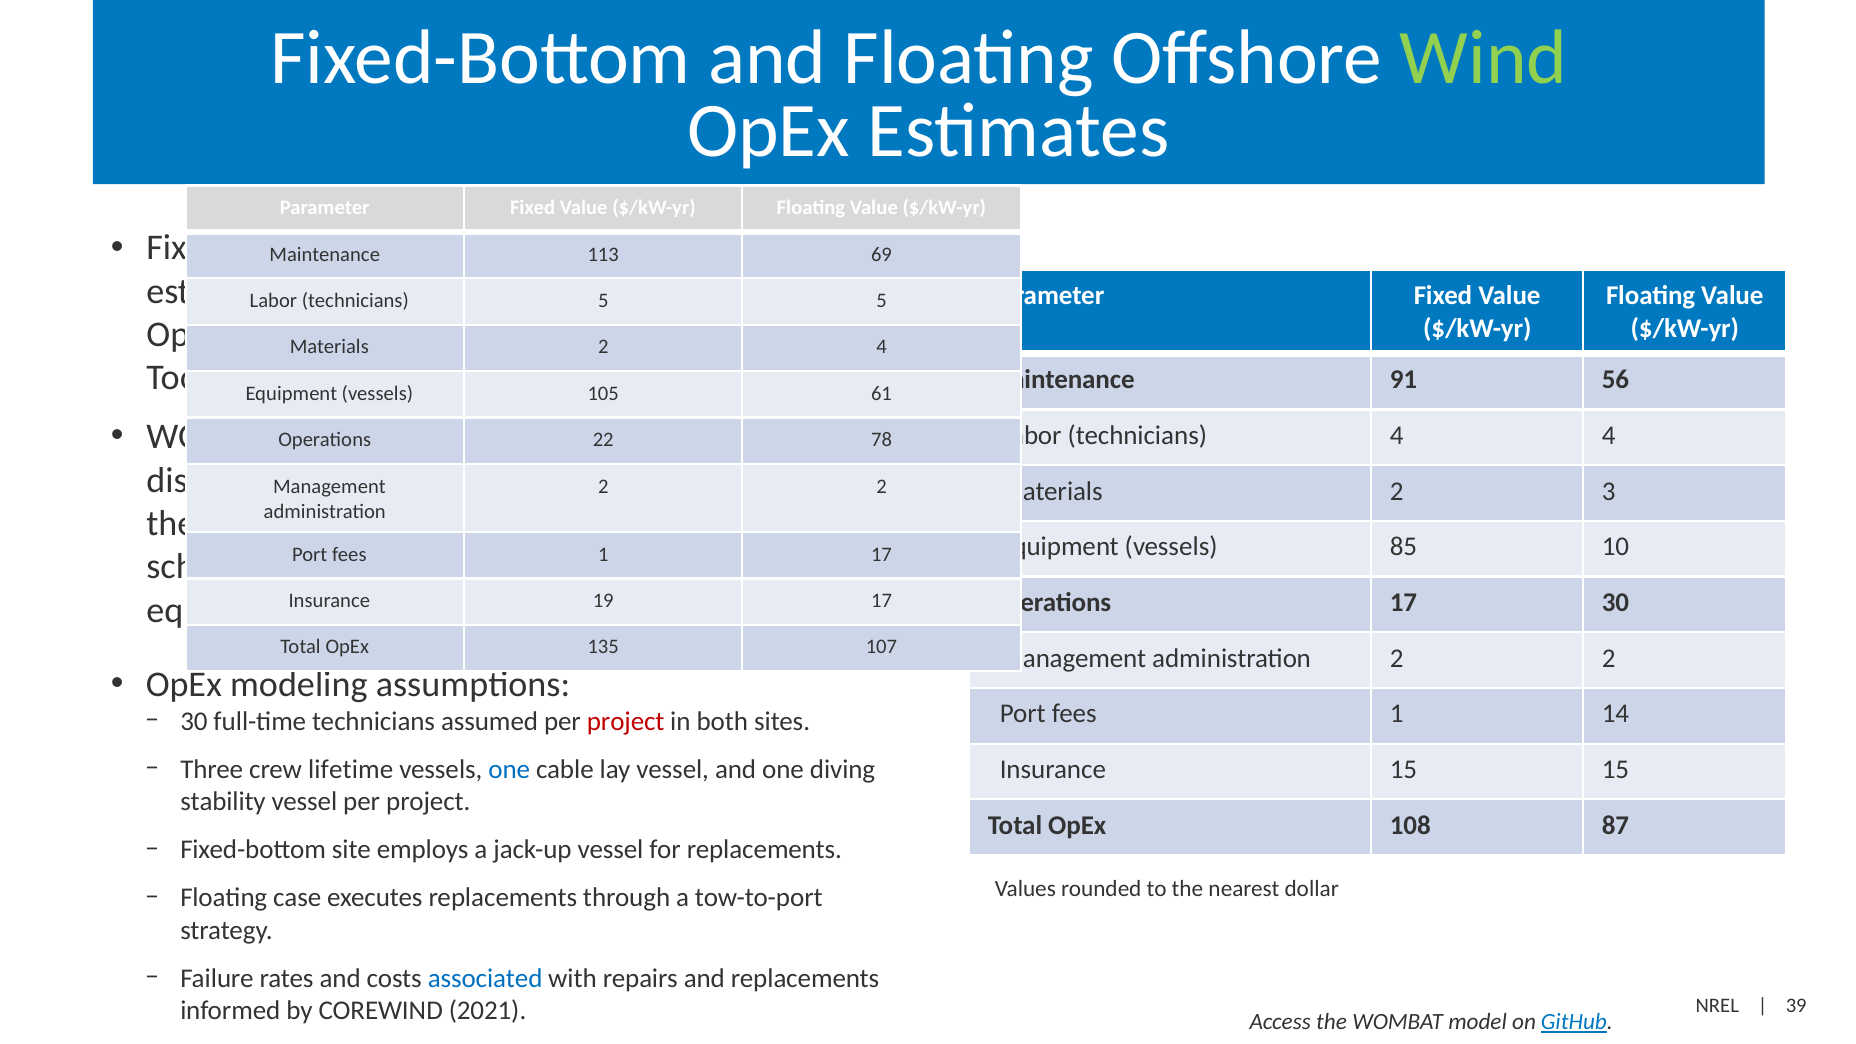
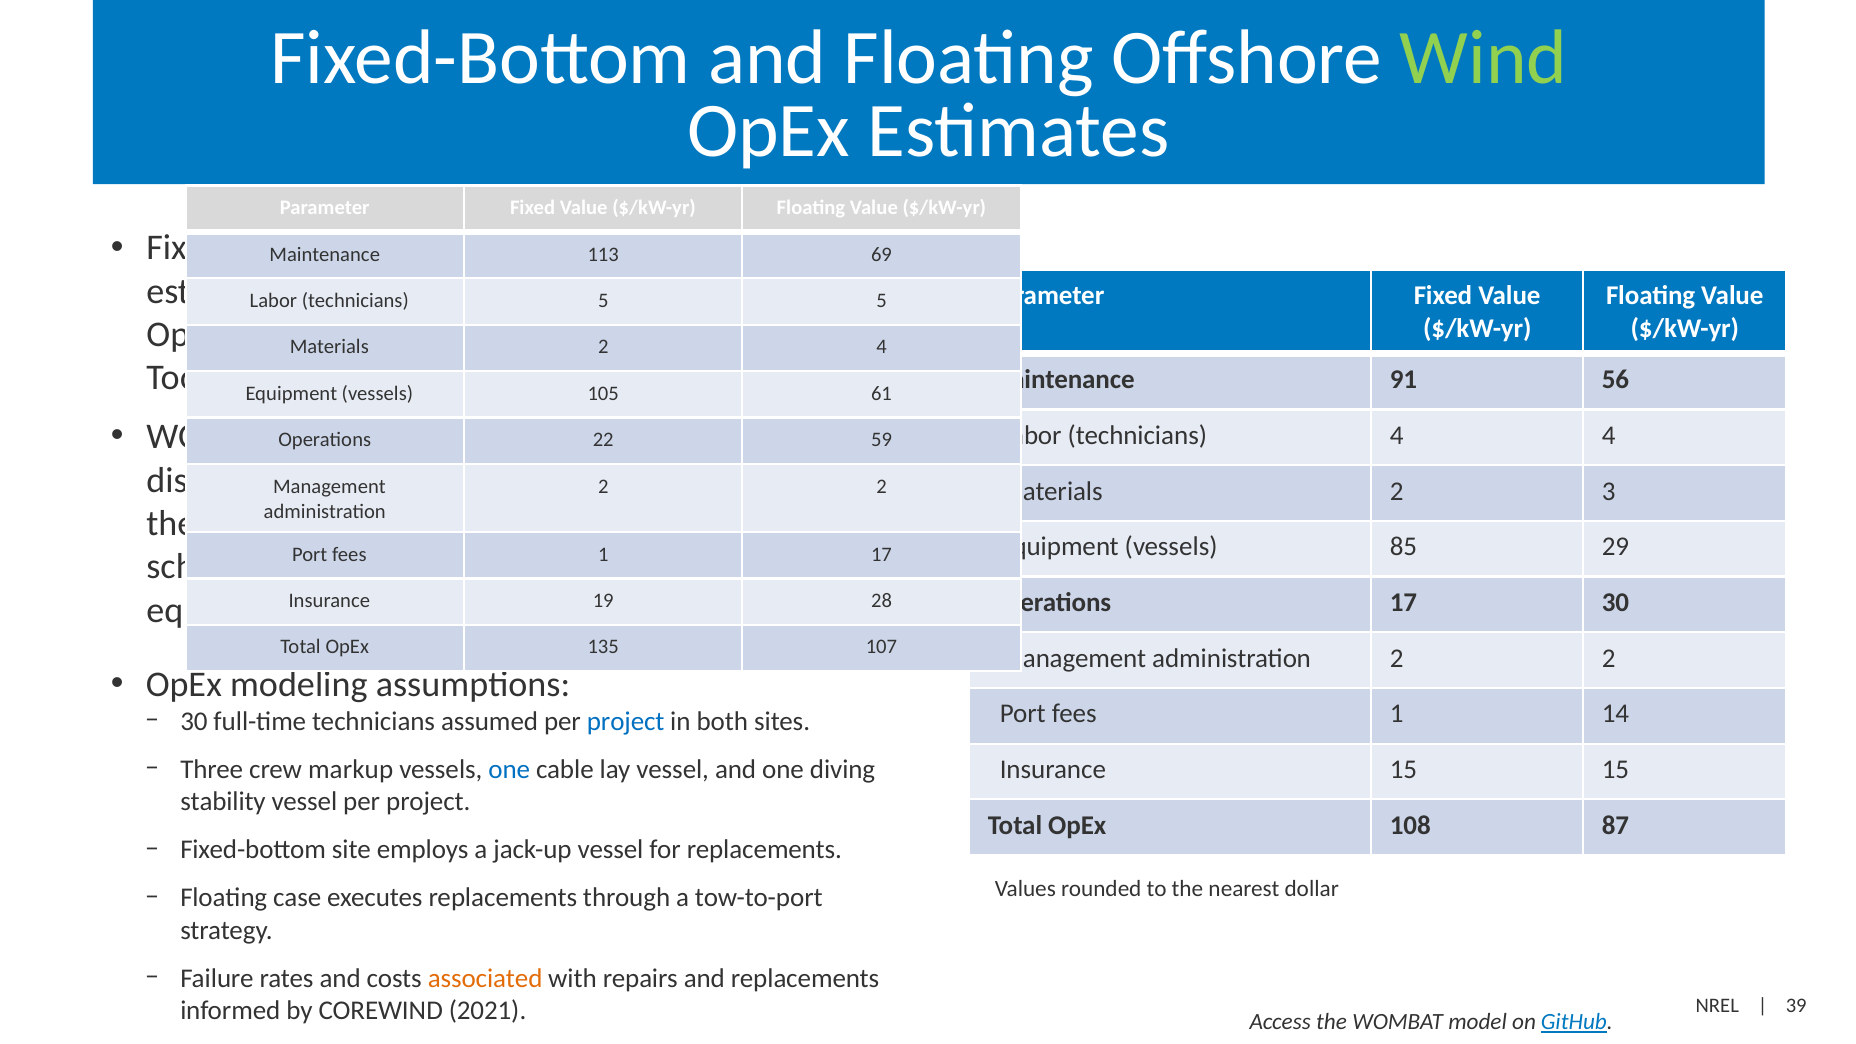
78: 78 -> 59
10: 10 -> 29
17 at (882, 601): 17 -> 28
project at (626, 722) colour: red -> blue
lifetime: lifetime -> markup
associated at (485, 978) colour: blue -> orange
